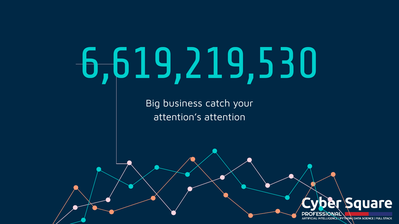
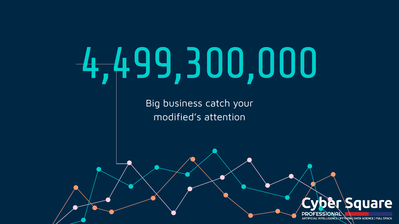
6,619,219,530: 6,619,219,530 -> 4,499,300,000
attention’s: attention’s -> modified’s
